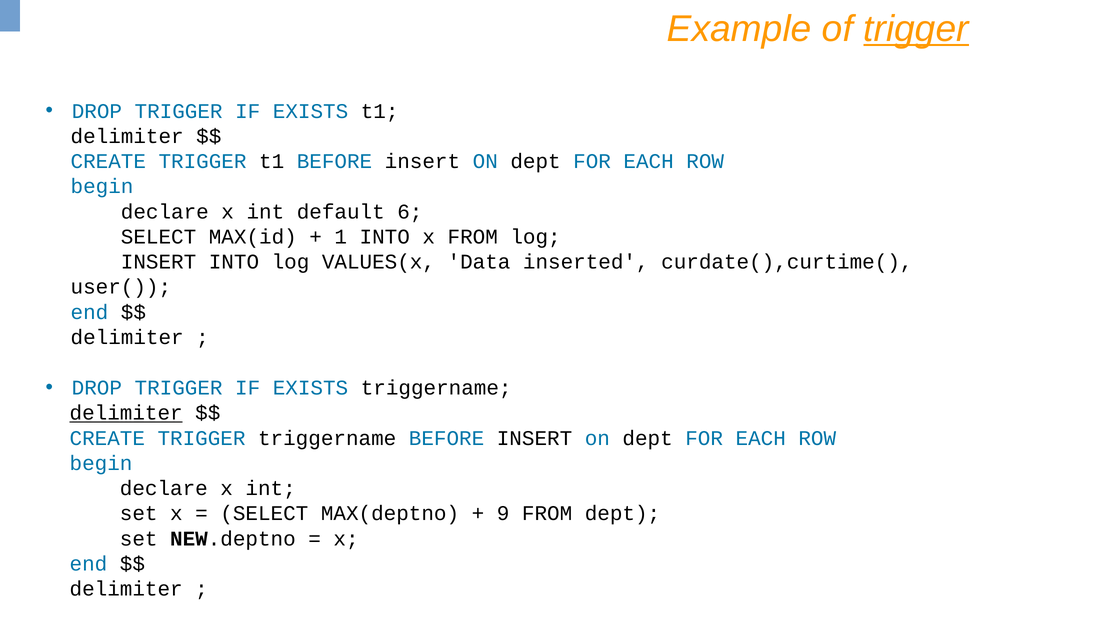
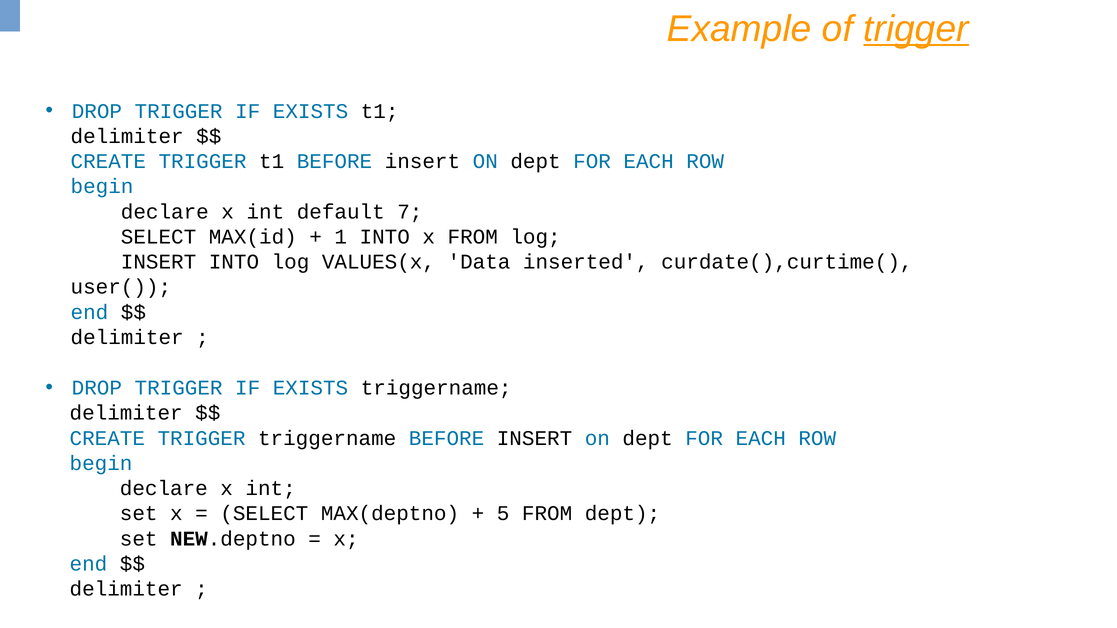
6: 6 -> 7
delimiter at (126, 413) underline: present -> none
9: 9 -> 5
